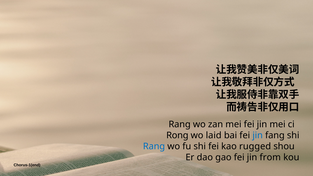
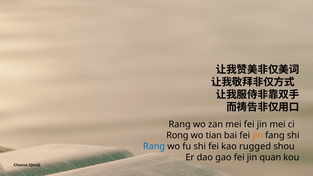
laid: laid -> tian
jin at (258, 135) colour: blue -> orange
from: from -> quan
